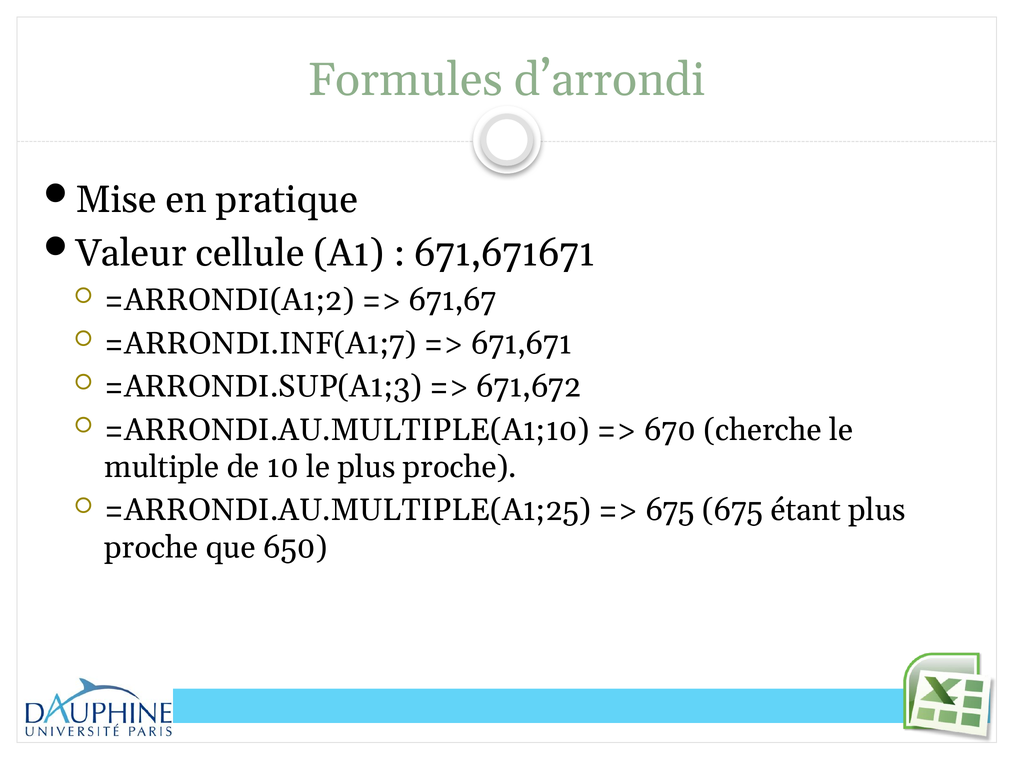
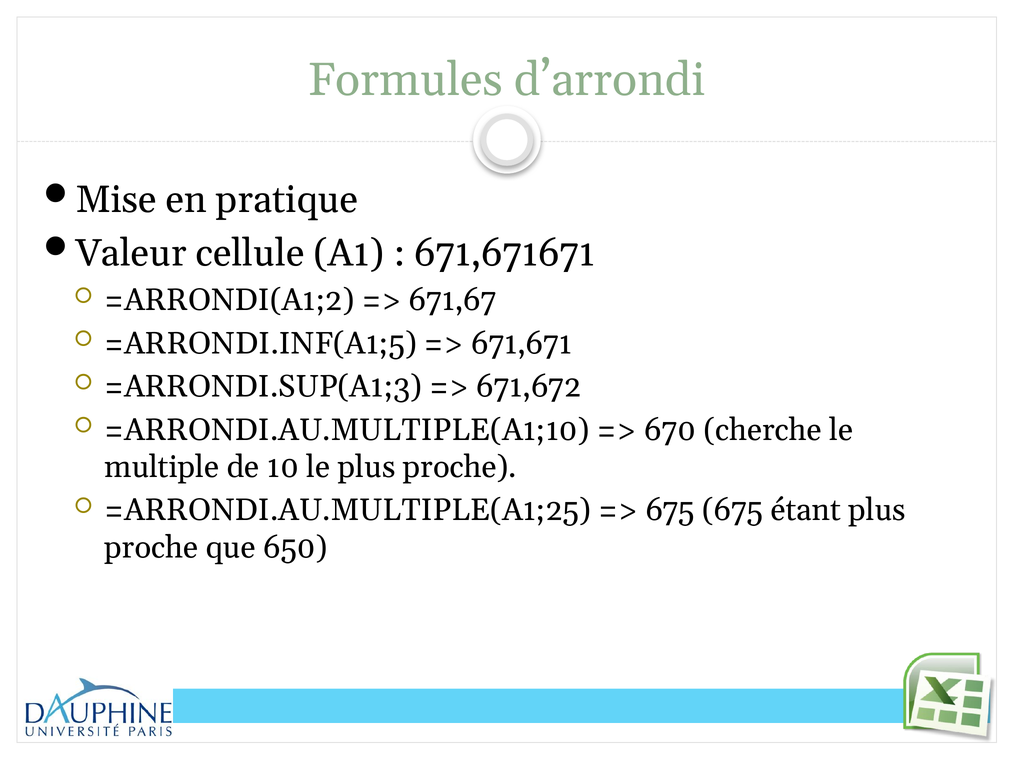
=ARRONDI.INF(A1;7: =ARRONDI.INF(A1;7 -> =ARRONDI.INF(A1;5
